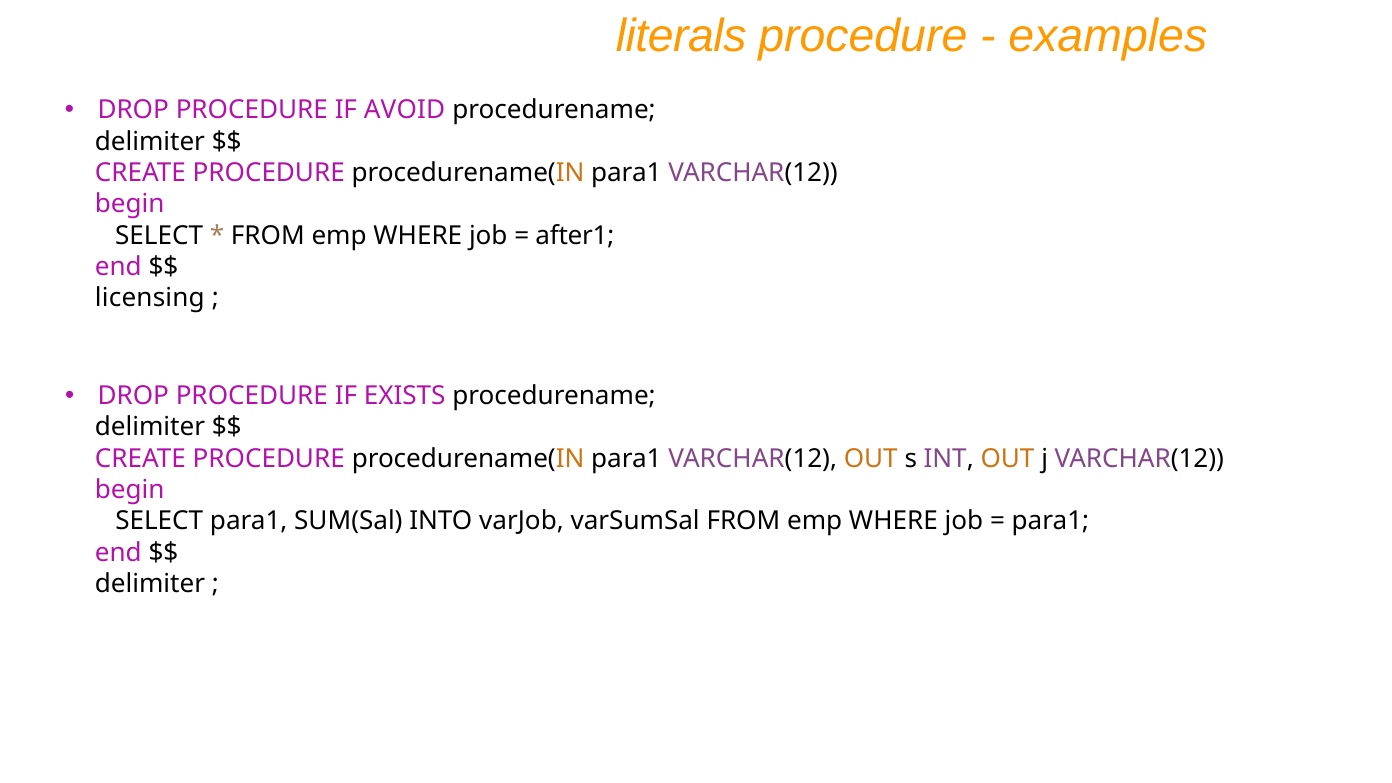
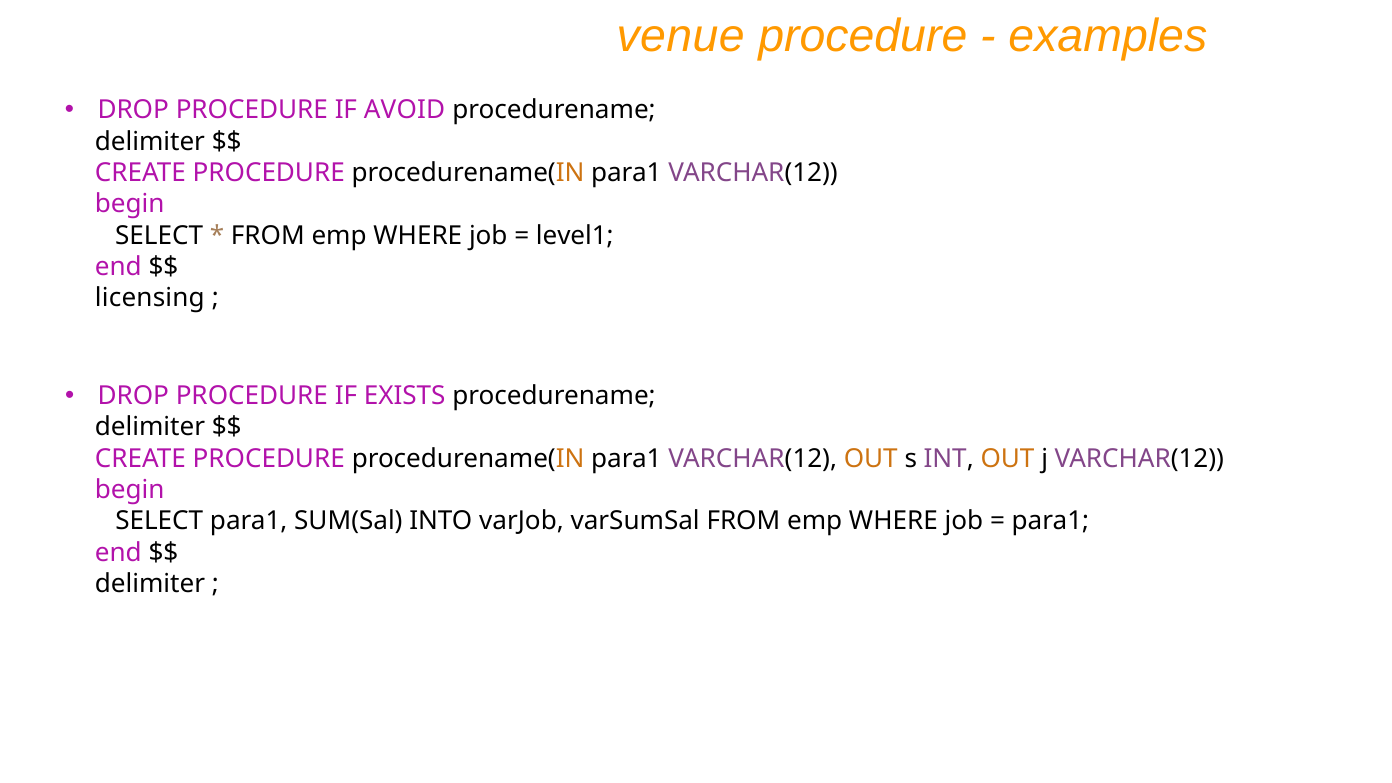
literals: literals -> venue
after1: after1 -> level1
